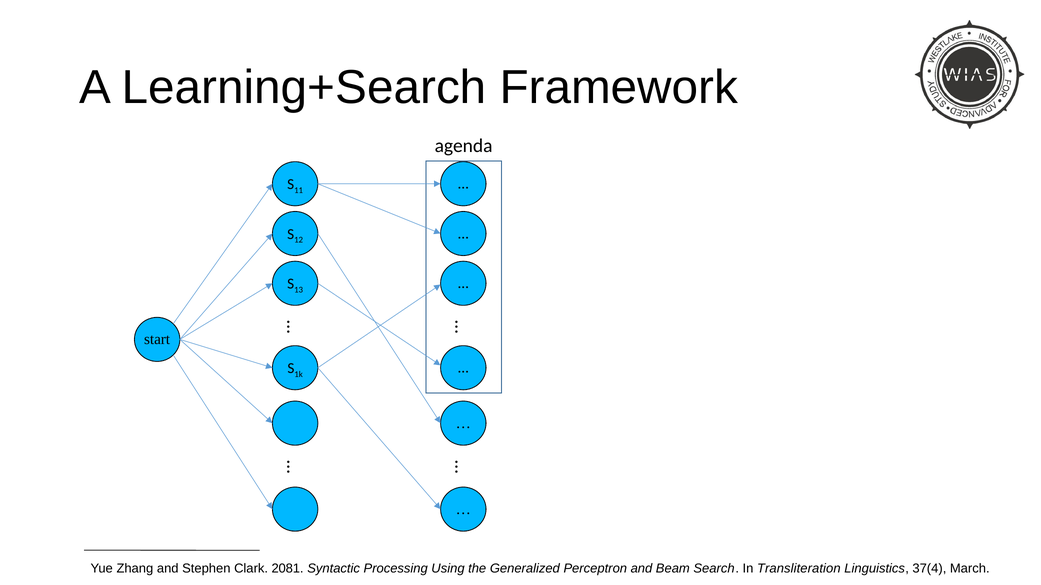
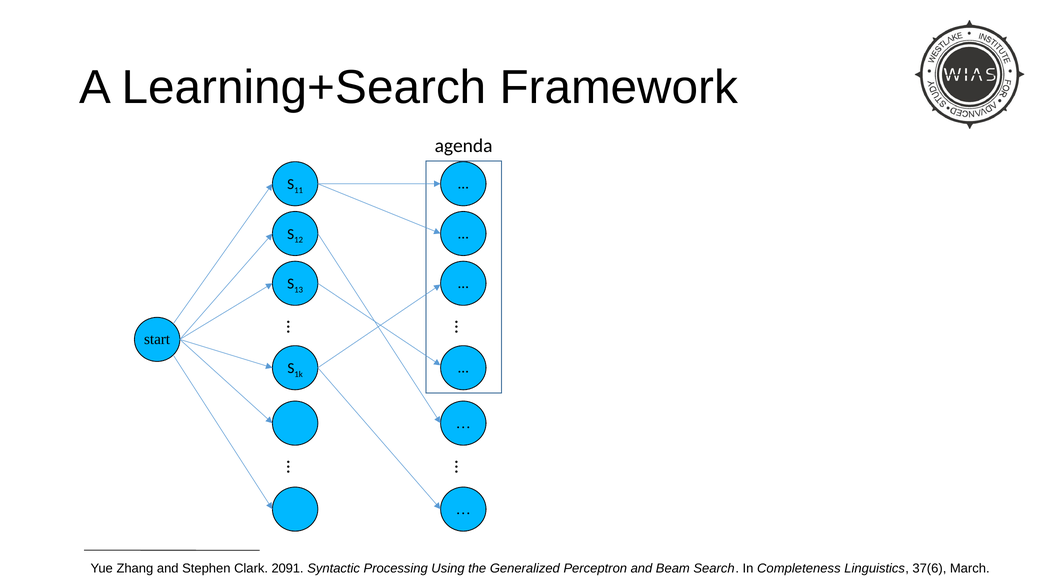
2081: 2081 -> 2091
Transliteration: Transliteration -> Completeness
37(4: 37(4 -> 37(6
